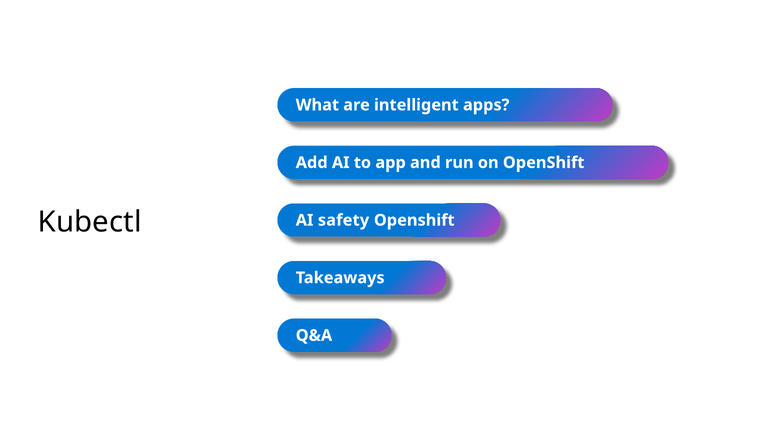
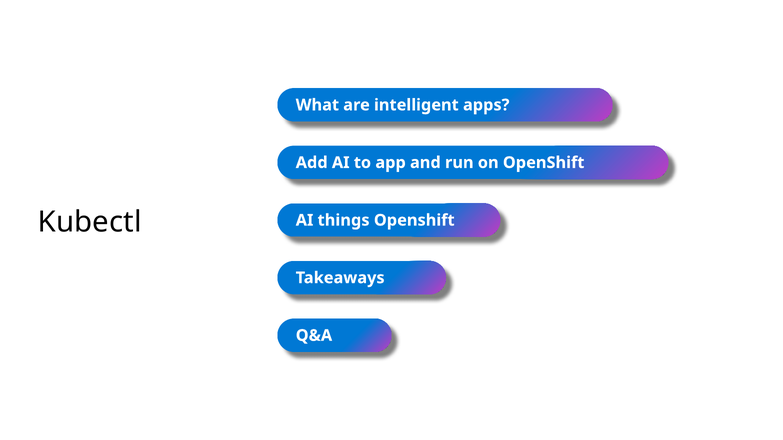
safety: safety -> things
